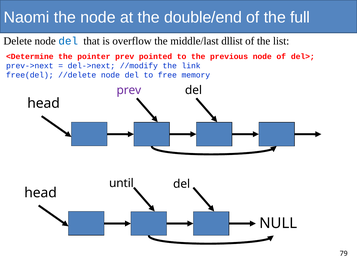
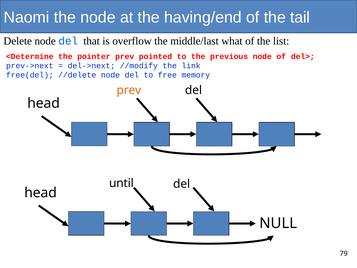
double/end: double/end -> having/end
full: full -> tail
dllist: dllist -> what
prev at (129, 90) colour: purple -> orange
